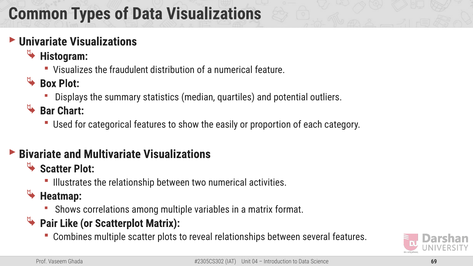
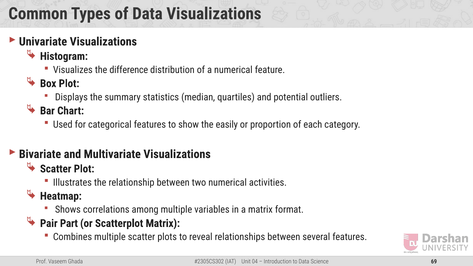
fraudulent: fraudulent -> difference
Like: Like -> Part
